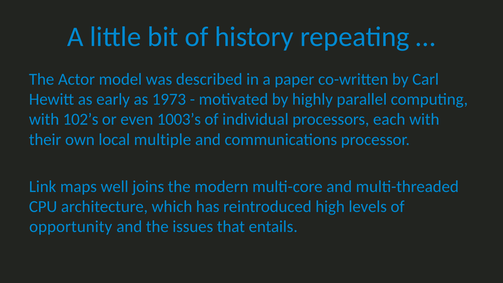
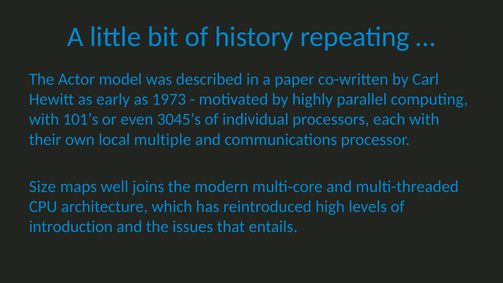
102’s: 102’s -> 101’s
1003’s: 1003’s -> 3045’s
Link: Link -> Size
opportunity: opportunity -> introduction
